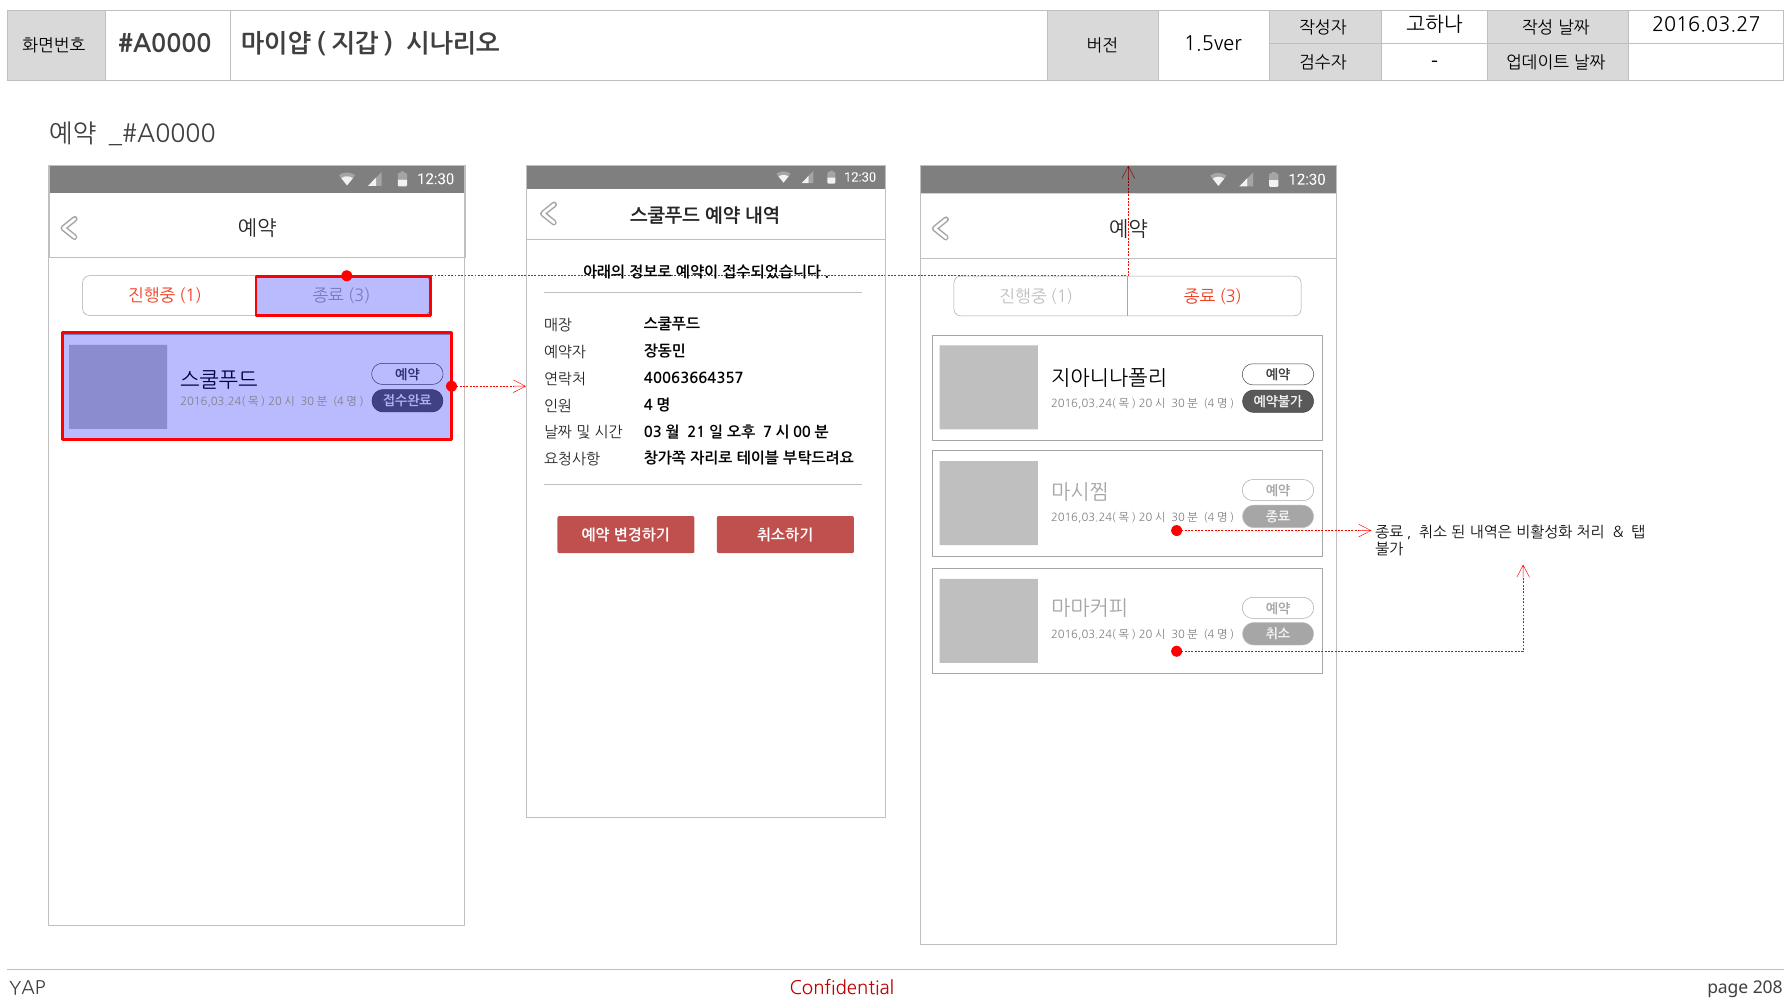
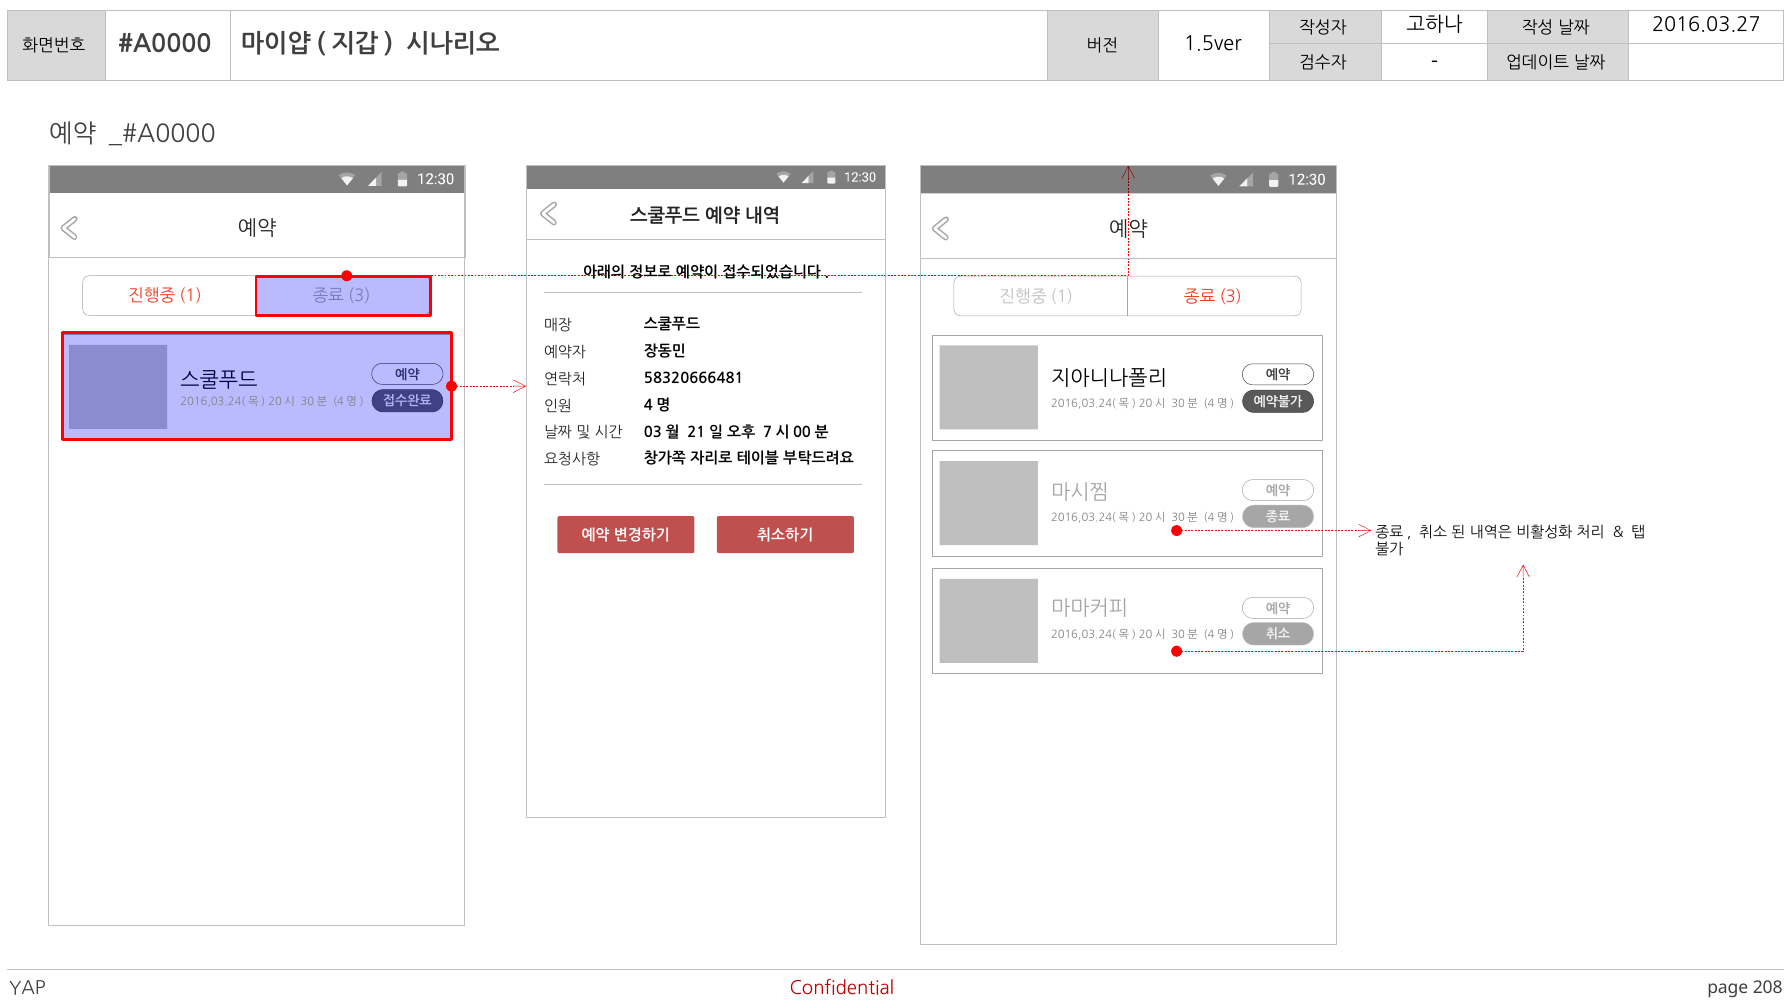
40063664357: 40063664357 -> 58320666481
